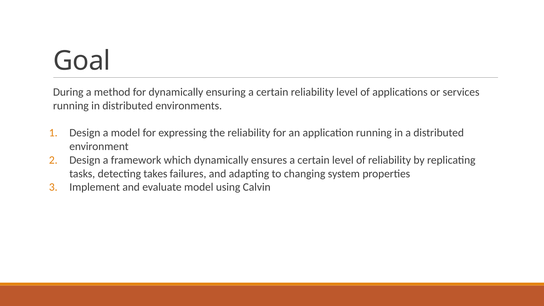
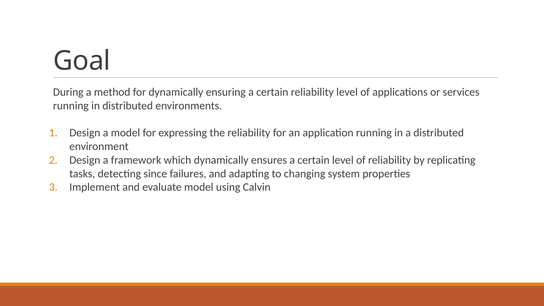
takes: takes -> since
